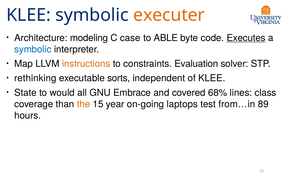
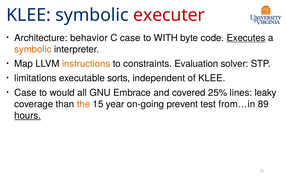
executer colour: orange -> red
modeling: modeling -> behavior
ABLE: ABLE -> WITH
symbolic at (33, 49) colour: blue -> orange
rethinking: rethinking -> limitations
State at (25, 93): State -> Case
68%: 68% -> 25%
class: class -> leaky
laptops: laptops -> prevent
hours underline: none -> present
